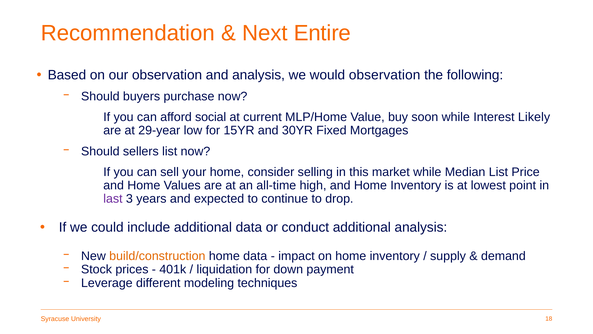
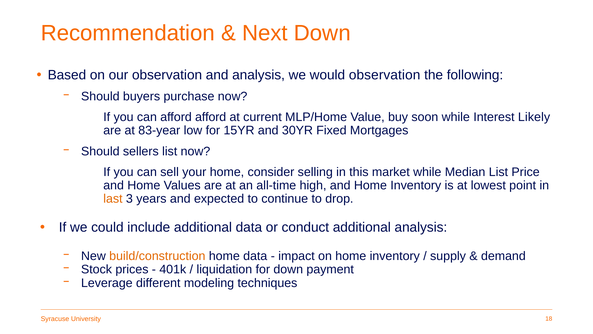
Next Entire: Entire -> Down
afford social: social -> afford
29-year: 29-year -> 83-year
last colour: purple -> orange
